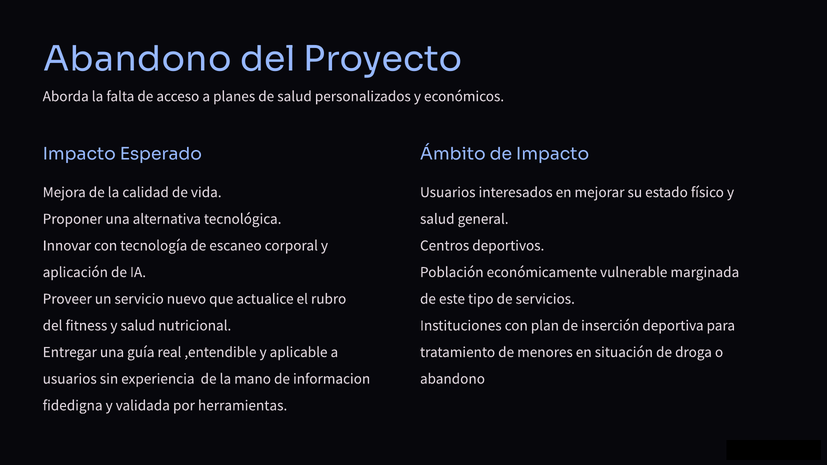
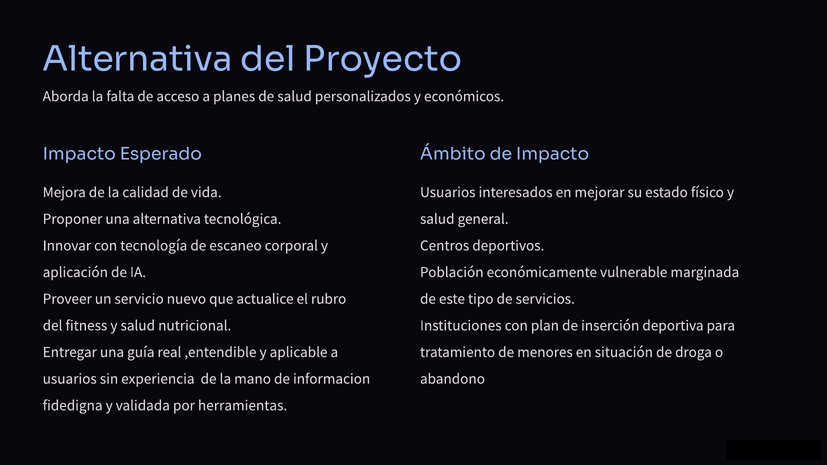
Abandono at (137, 59): Abandono -> Alternativa
